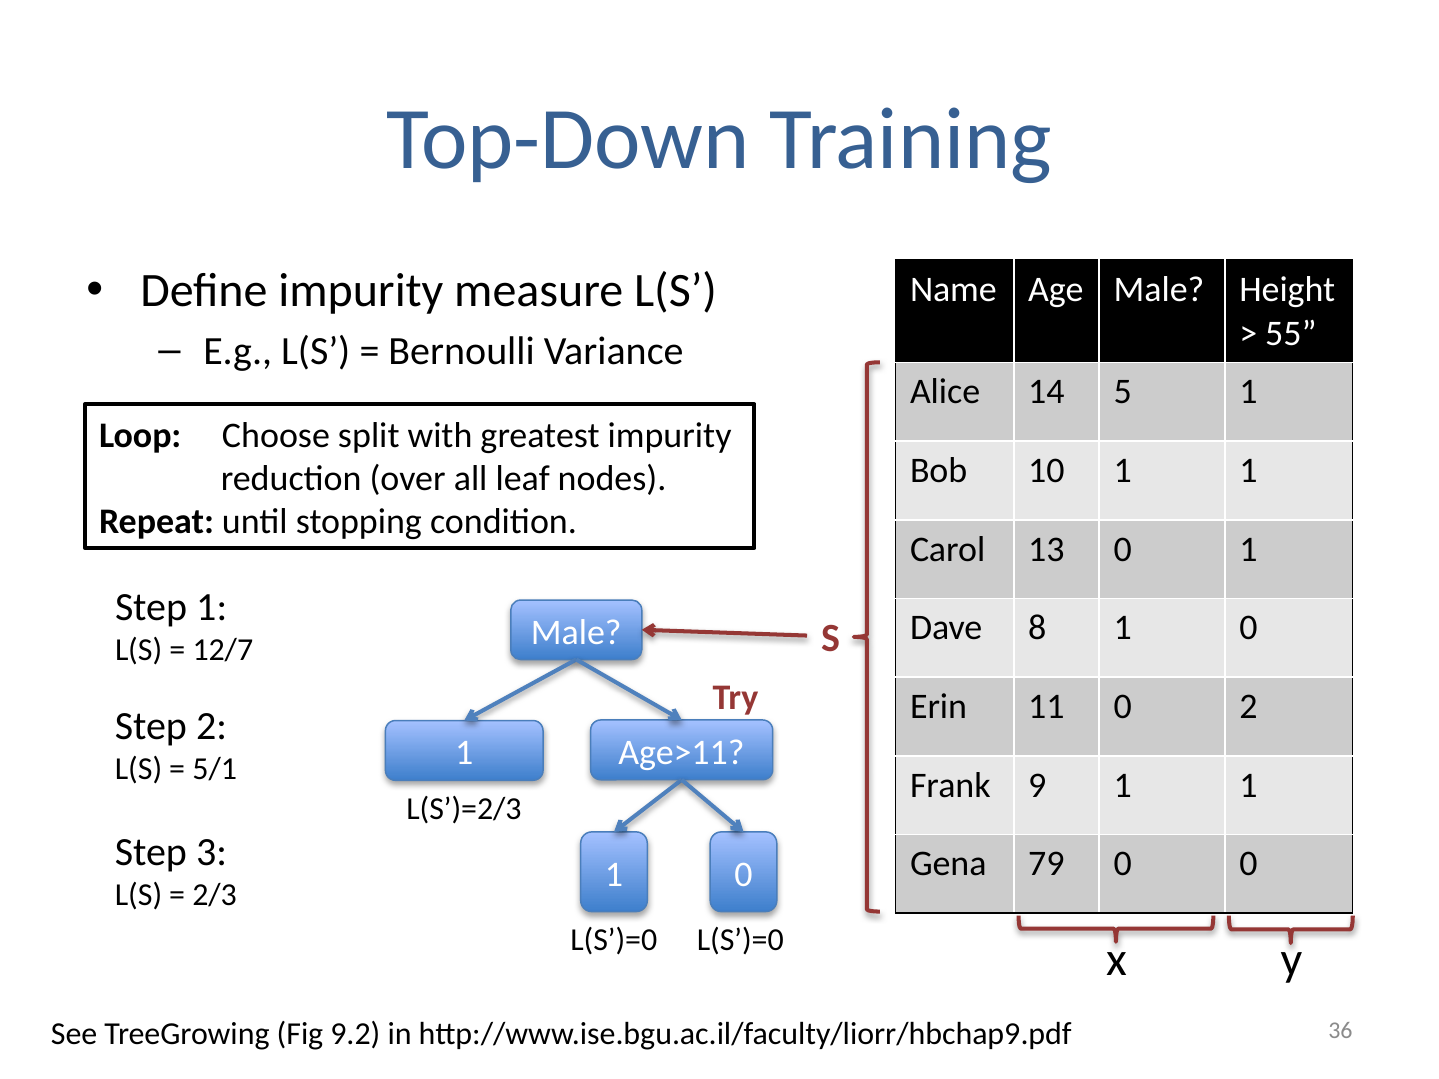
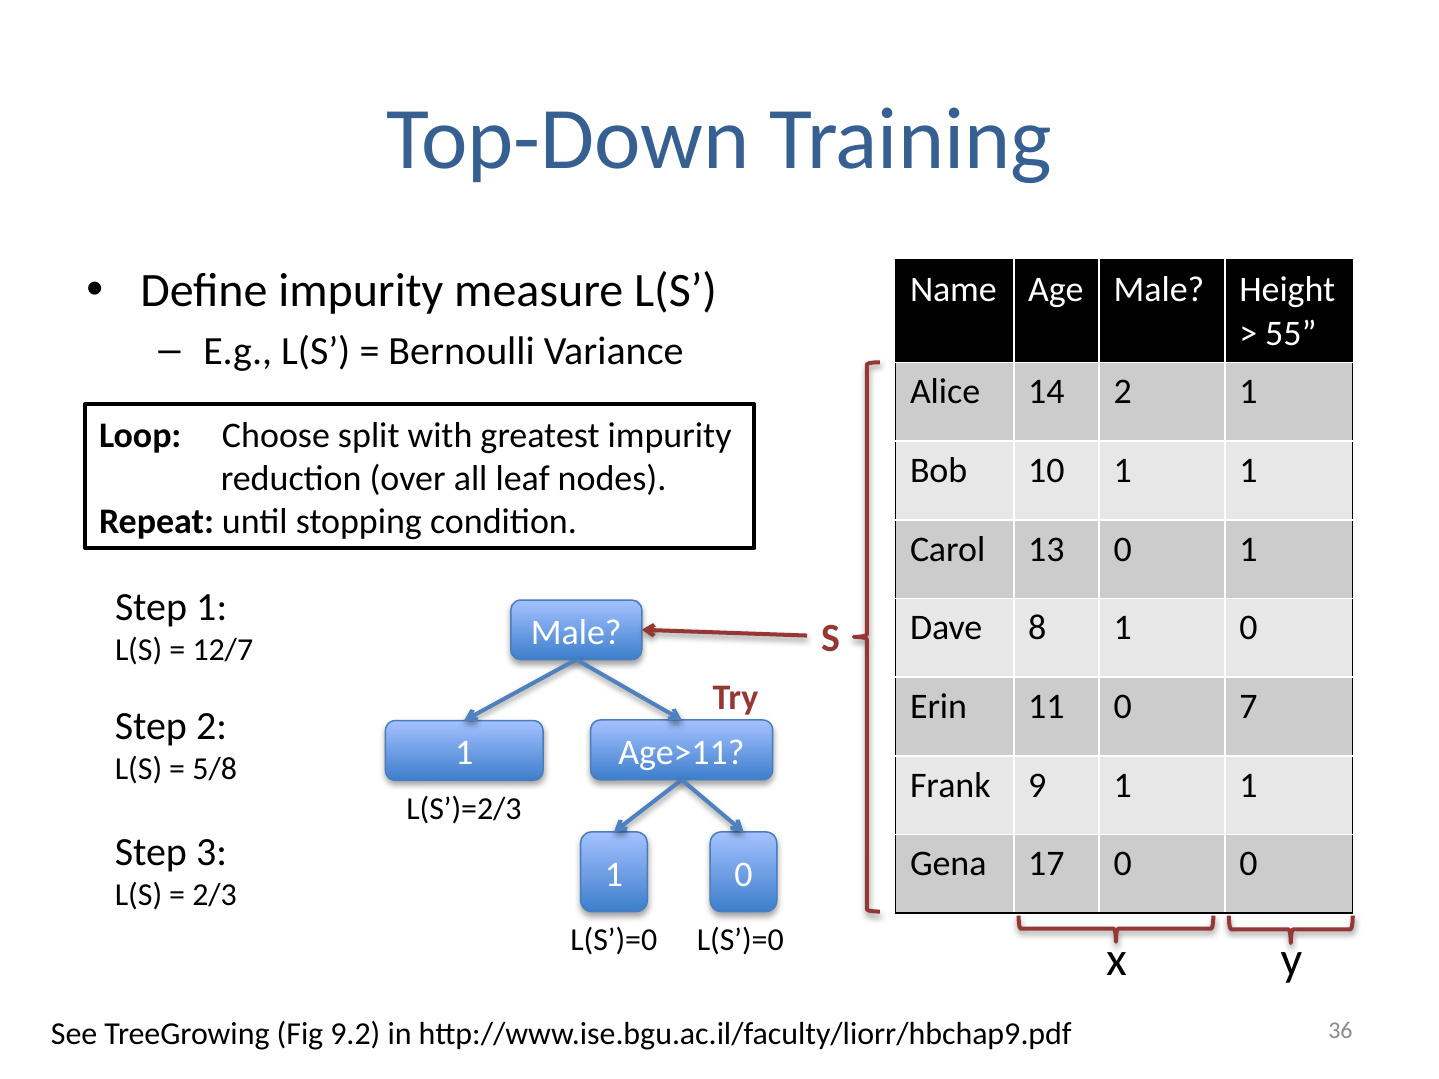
14 5: 5 -> 2
0 2: 2 -> 7
5/1: 5/1 -> 5/8
79: 79 -> 17
